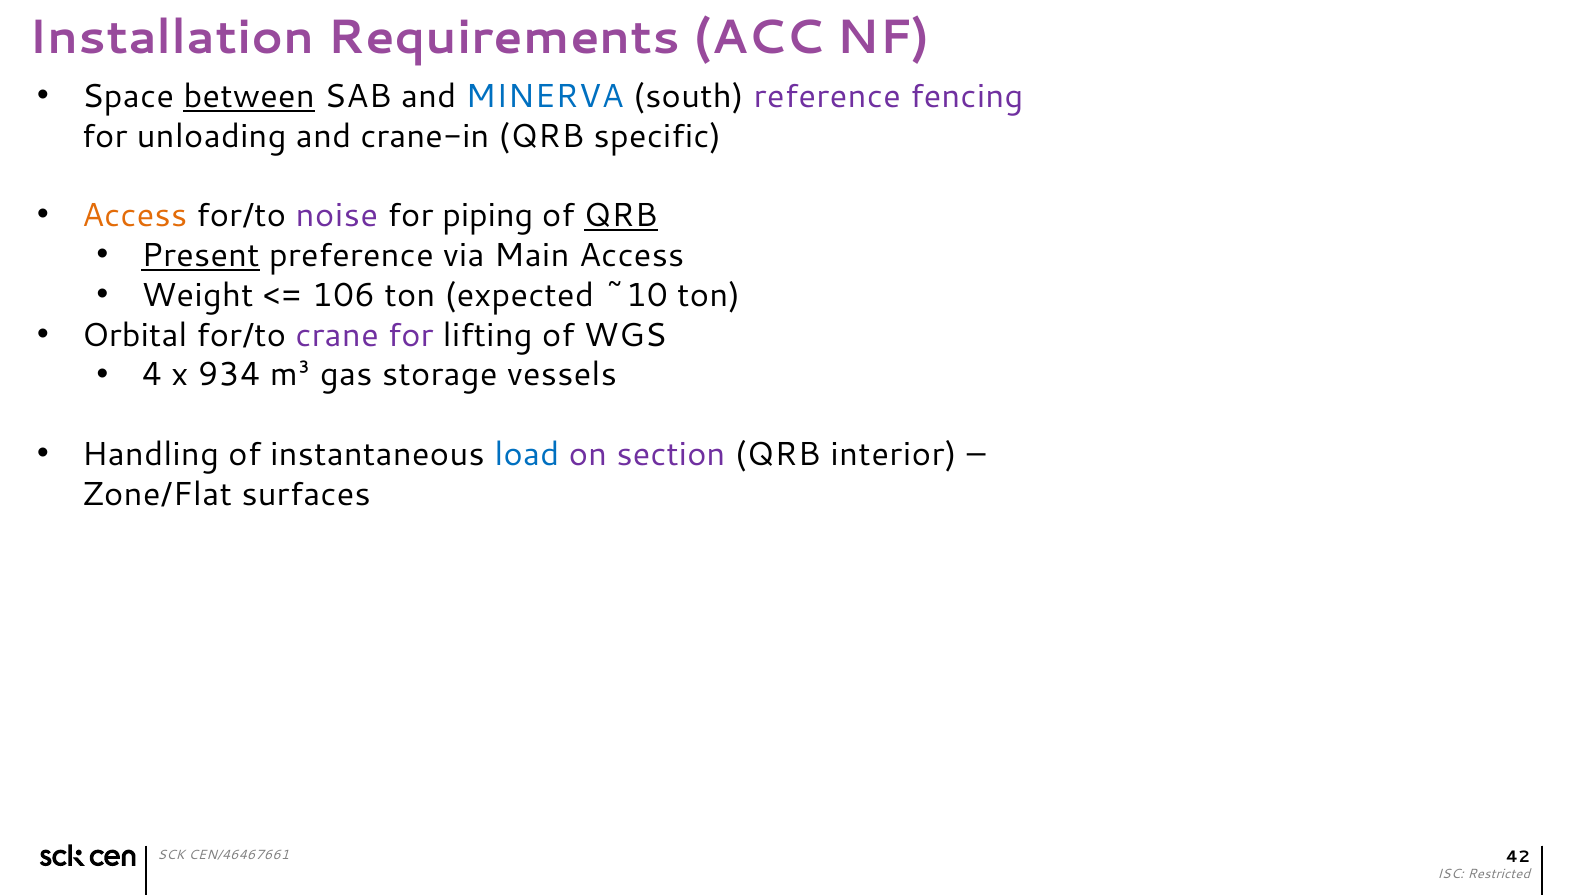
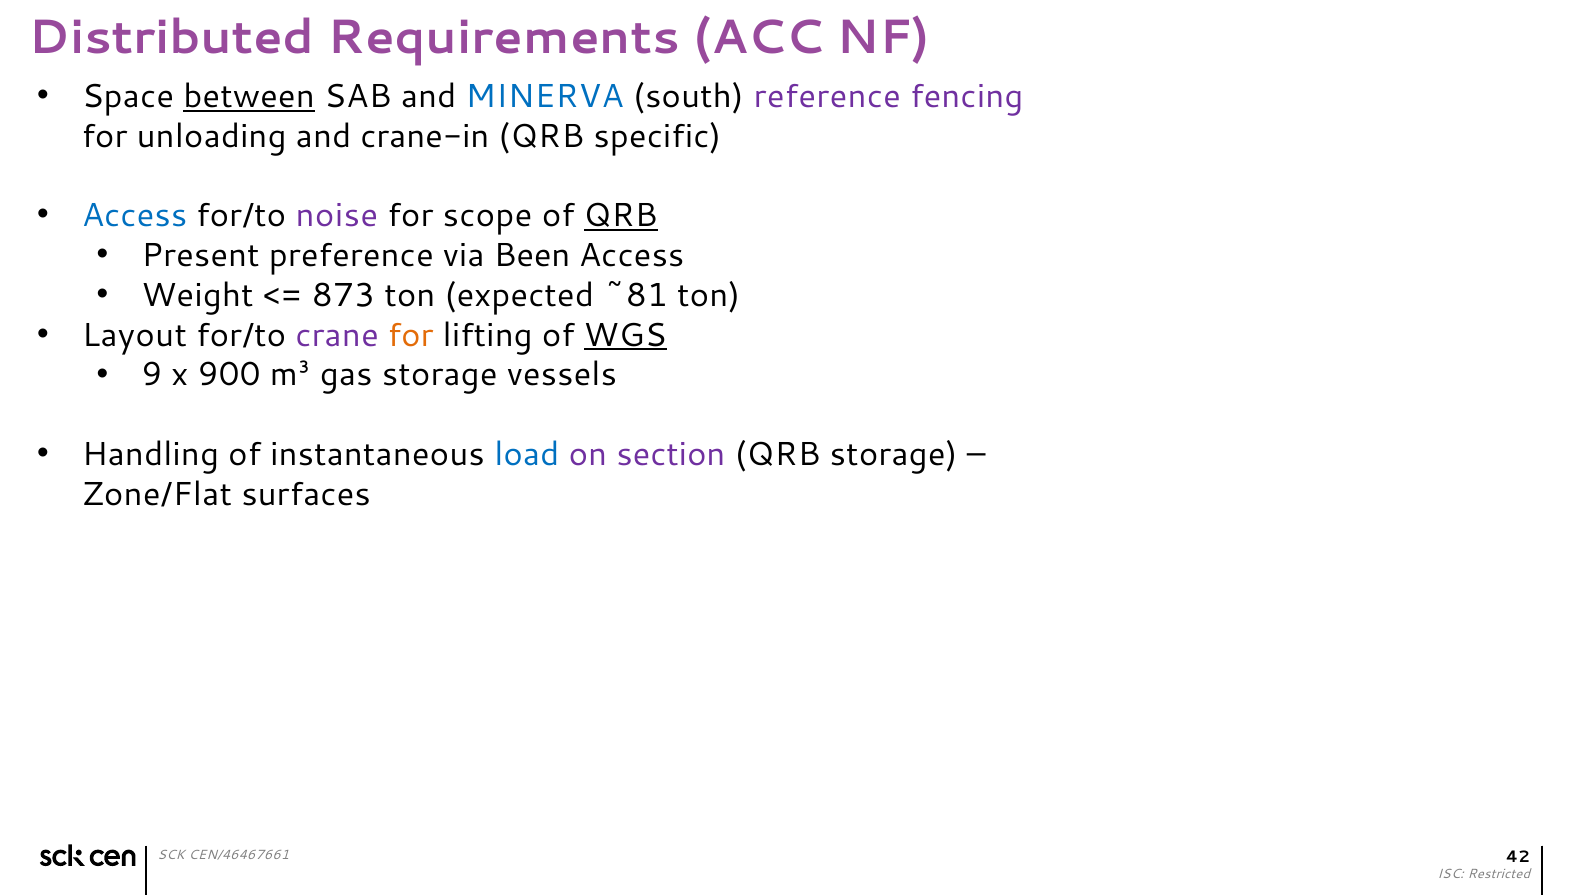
Installation: Installation -> Distributed
Access at (135, 216) colour: orange -> blue
piping: piping -> scope
Present underline: present -> none
Main: Main -> Been
106: 106 -> 873
~10: ~10 -> ~81
Orbital: Orbital -> Layout
for at (411, 335) colour: purple -> orange
WGS underline: none -> present
4: 4 -> 9
934: 934 -> 900
QRB interior: interior -> storage
